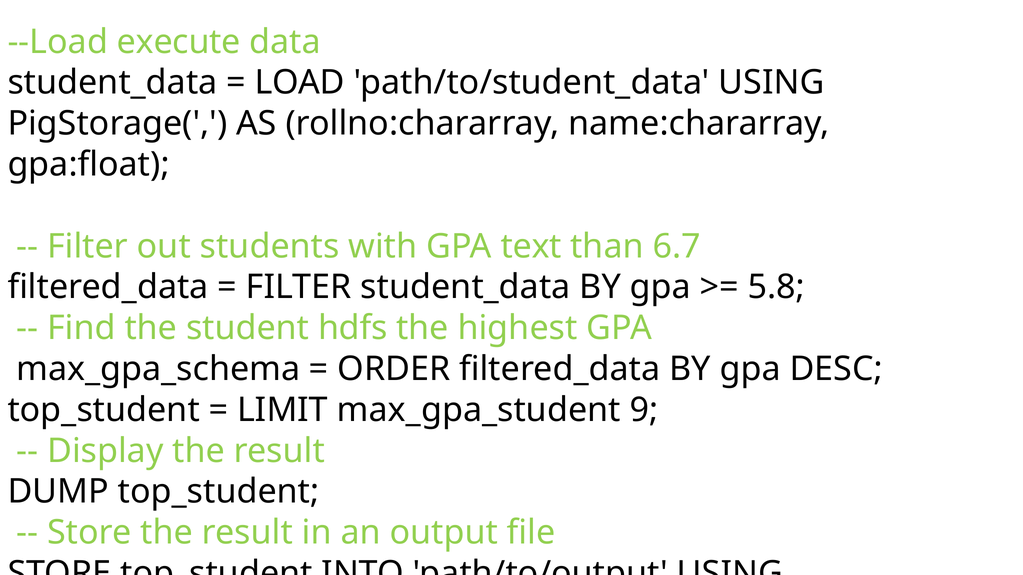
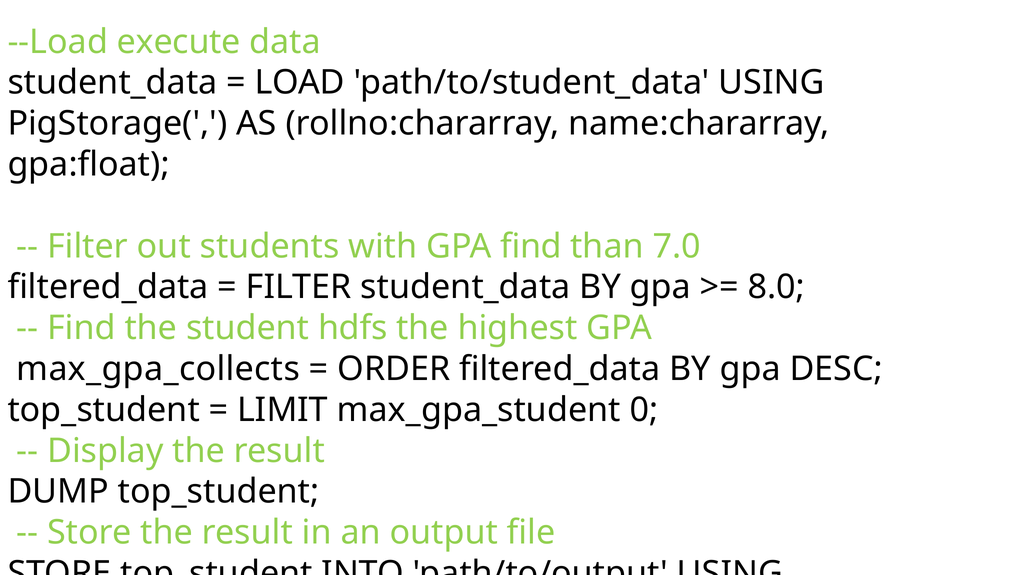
GPA text: text -> find
6.7: 6.7 -> 7.0
5.8: 5.8 -> 8.0
max_gpa_schema: max_gpa_schema -> max_gpa_collects
9: 9 -> 0
